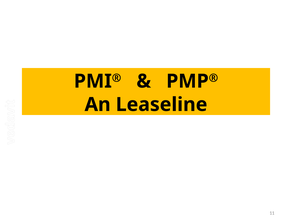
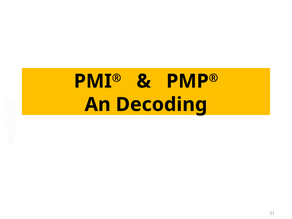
Leaseline: Leaseline -> Decoding
